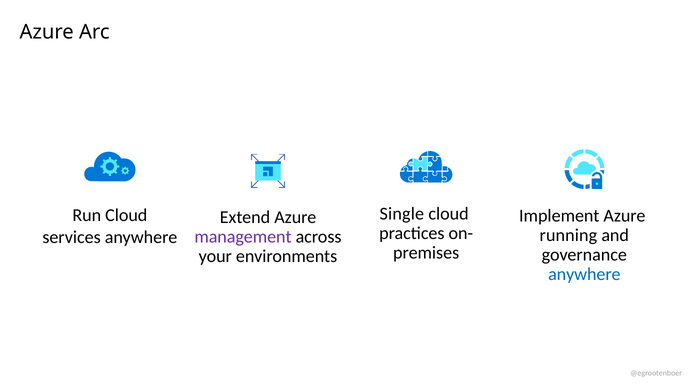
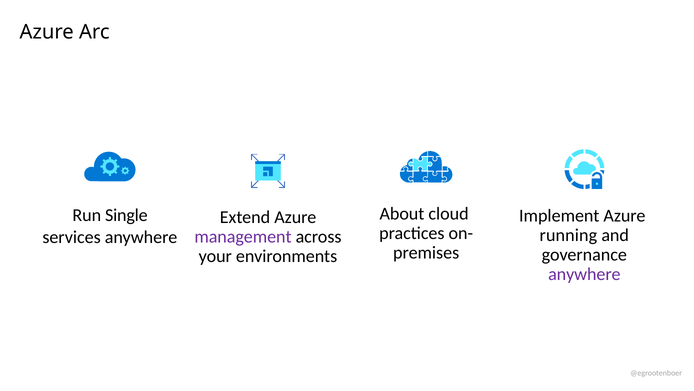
Single: Single -> About
Run Cloud: Cloud -> Single
anywhere at (584, 274) colour: blue -> purple
